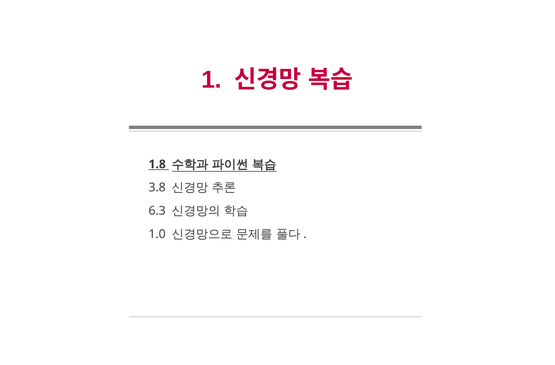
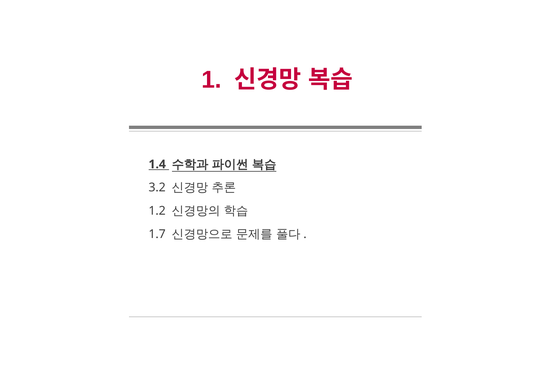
1.8: 1.8 -> 1.4
3.8: 3.8 -> 3.2
6.3: 6.3 -> 1.2
1.0: 1.0 -> 1.7
